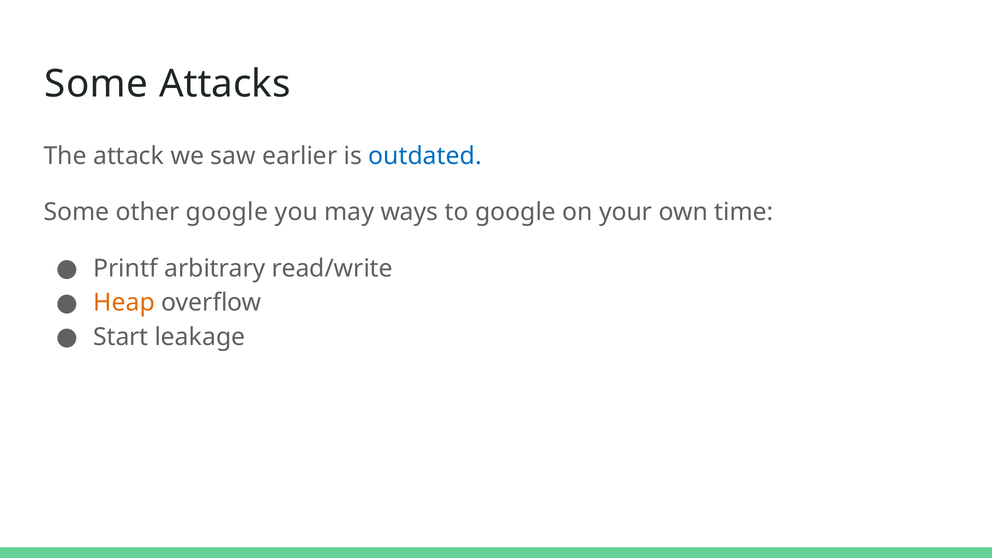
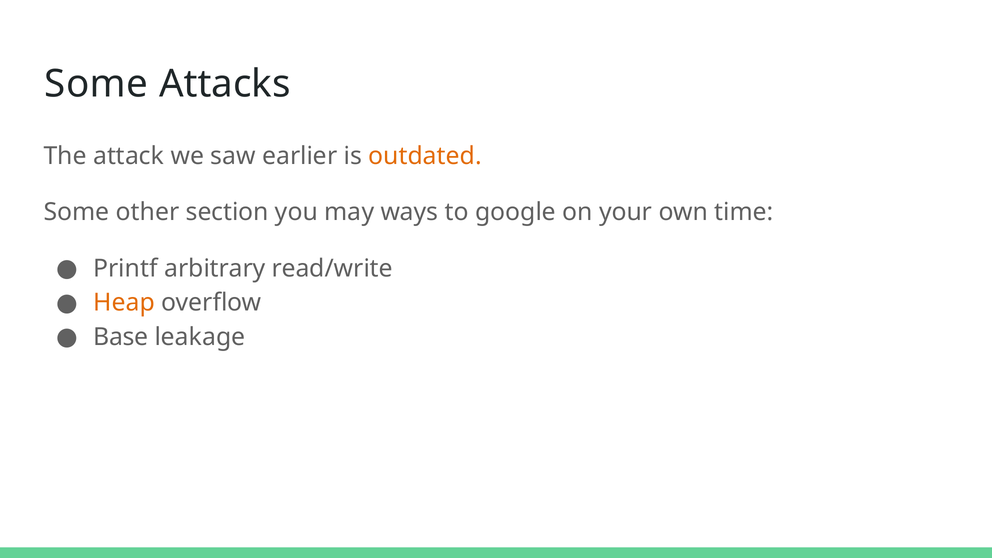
outdated colour: blue -> orange
other google: google -> section
Start: Start -> Base
